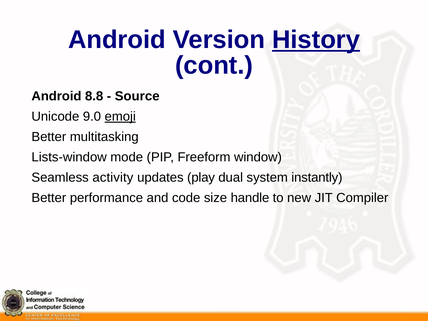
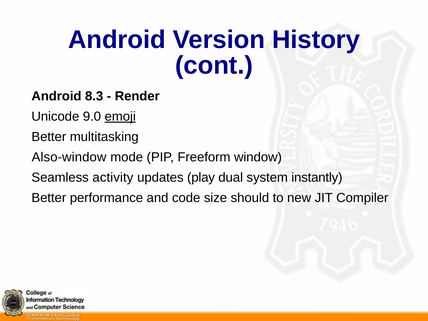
History underline: present -> none
8.8: 8.8 -> 8.3
Source: Source -> Render
Lists-window: Lists-window -> Also-window
handle: handle -> should
